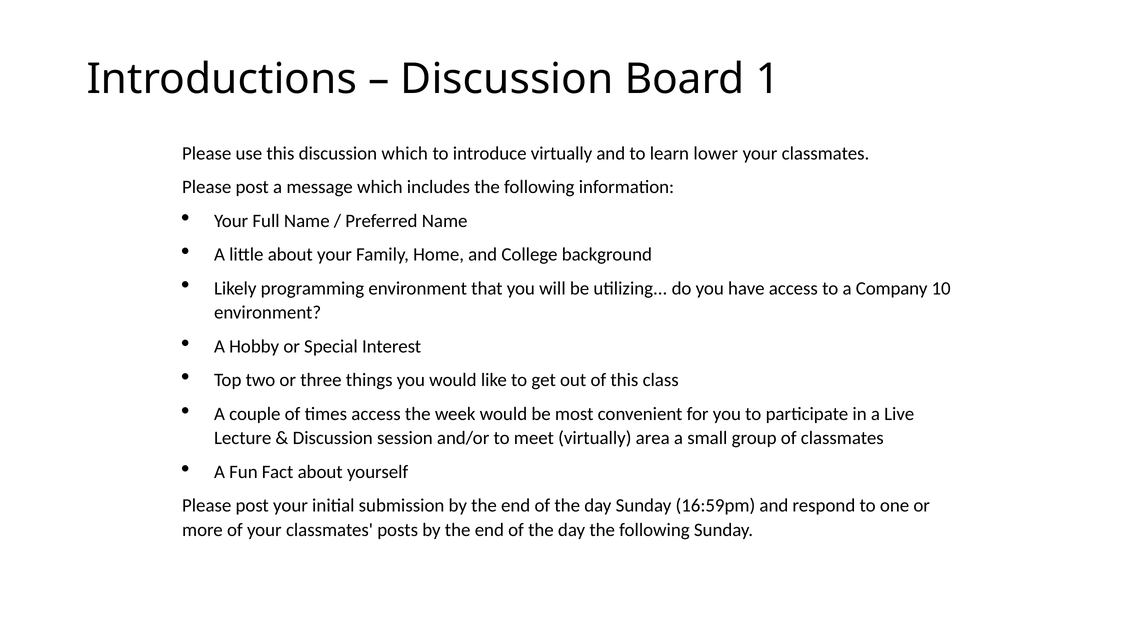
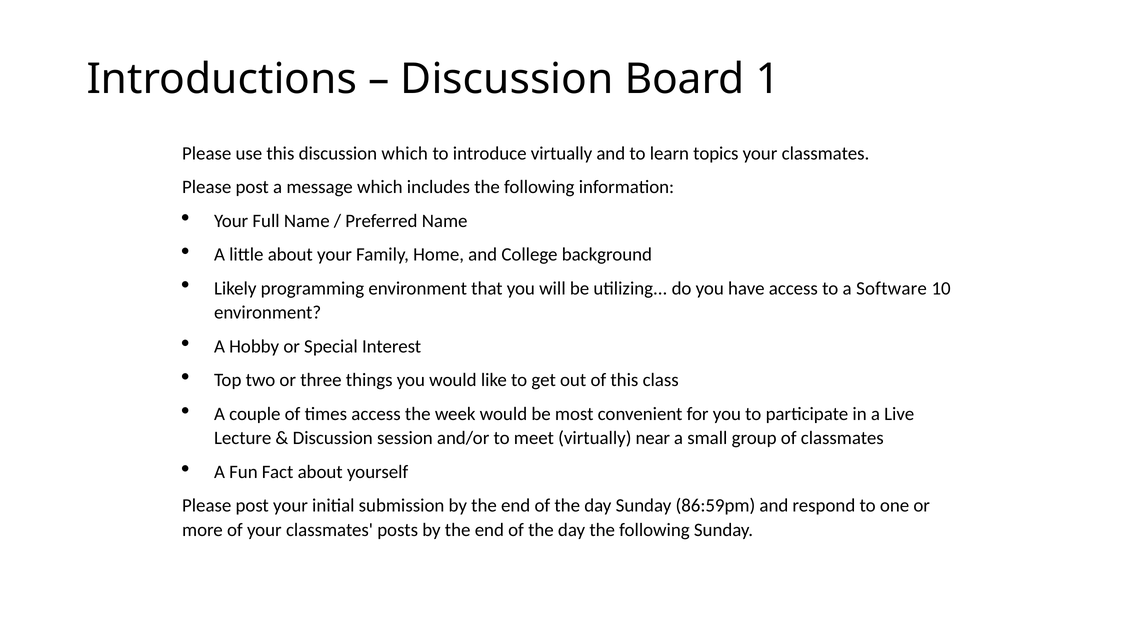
lower: lower -> topics
Company: Company -> Software
area: area -> near
16:59pm: 16:59pm -> 86:59pm
